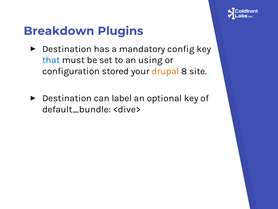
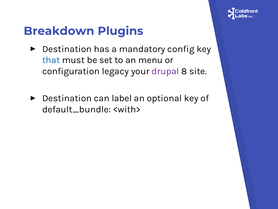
using: using -> menu
stored: stored -> legacy
drupal colour: orange -> purple
<dive>: <dive> -> <with>
